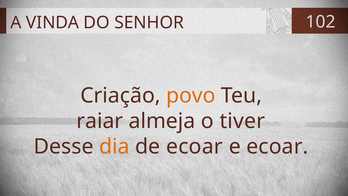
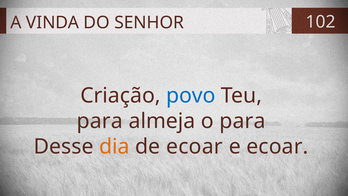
povo colour: orange -> blue
raiar at (100, 121): raiar -> para
o tiver: tiver -> para
